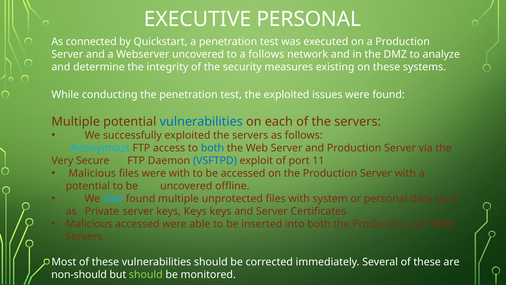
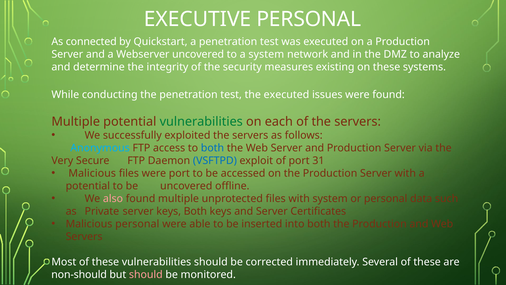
a follows: follows -> system
the exploited: exploited -> executed
vulnerabilities at (201, 121) colour: blue -> green
11: 11 -> 31
were with: with -> port
also colour: light blue -> pink
server keys Keys: Keys -> Both
Malicious accessed: accessed -> personal
should at (146, 274) colour: light green -> pink
